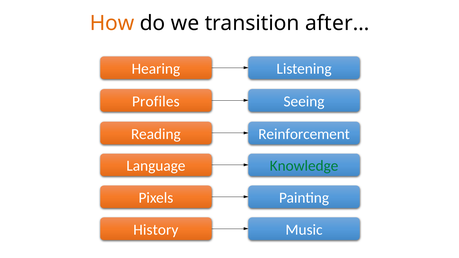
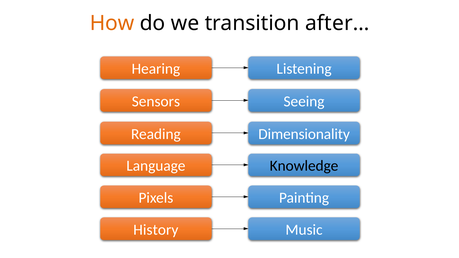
Profiles: Profiles -> Sensors
Reinforcement: Reinforcement -> Dimensionality
Knowledge colour: green -> black
